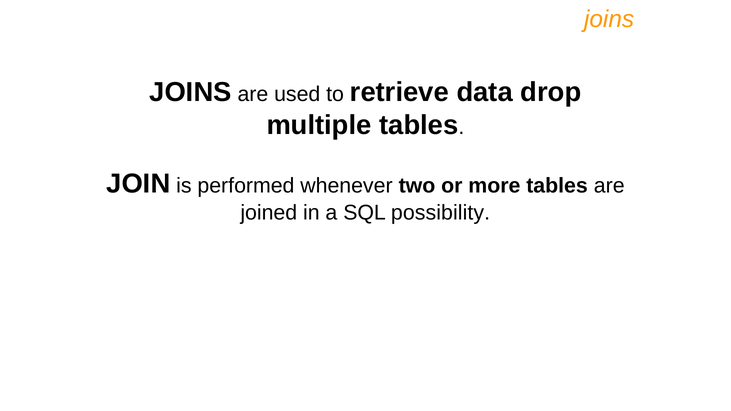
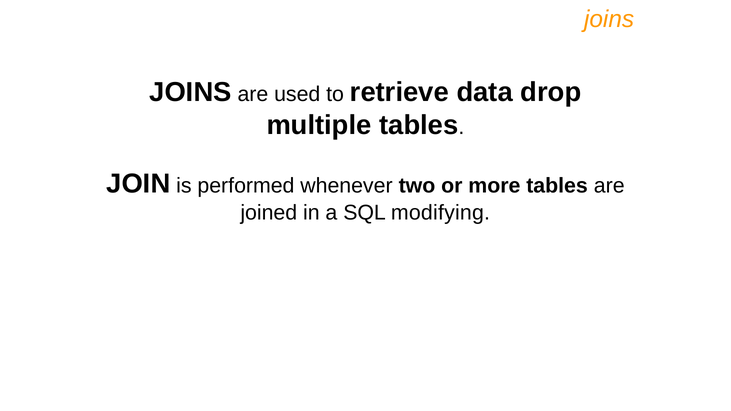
possibility: possibility -> modifying
